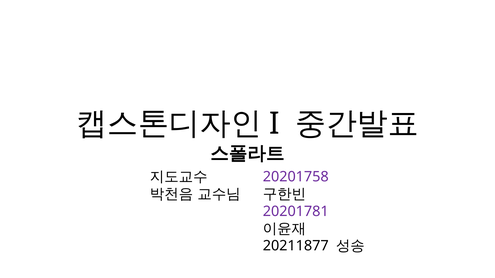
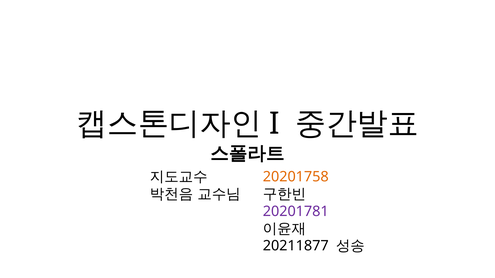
20201758 colour: purple -> orange
